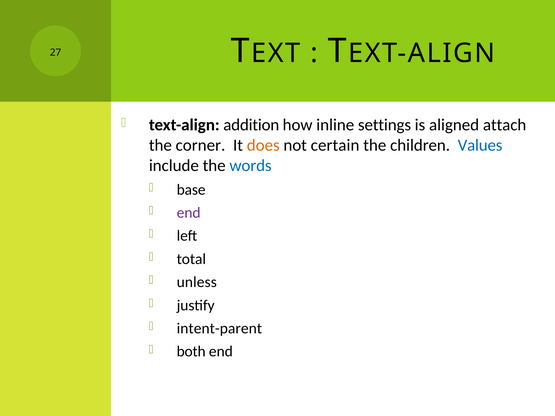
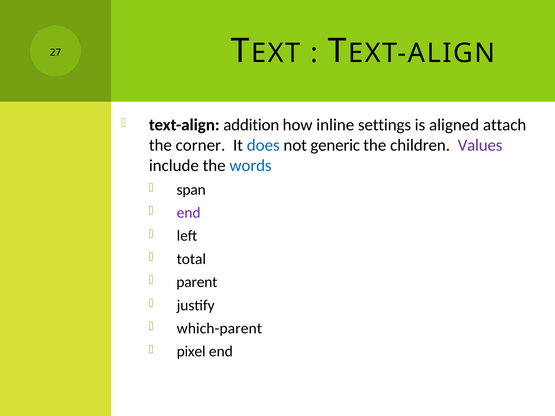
does colour: orange -> blue
certain: certain -> generic
Values colour: blue -> purple
base: base -> span
unless: unless -> parent
intent-parent: intent-parent -> which-parent
both: both -> pixel
